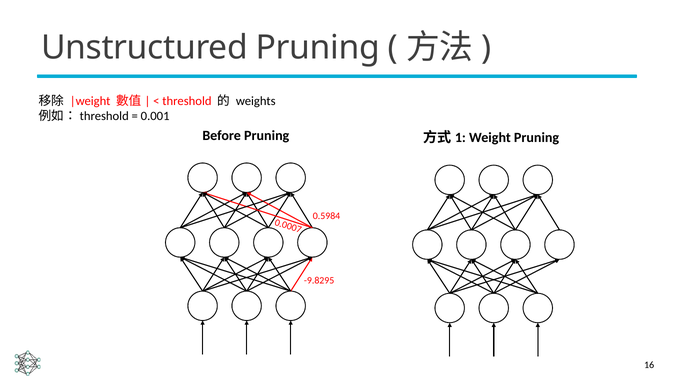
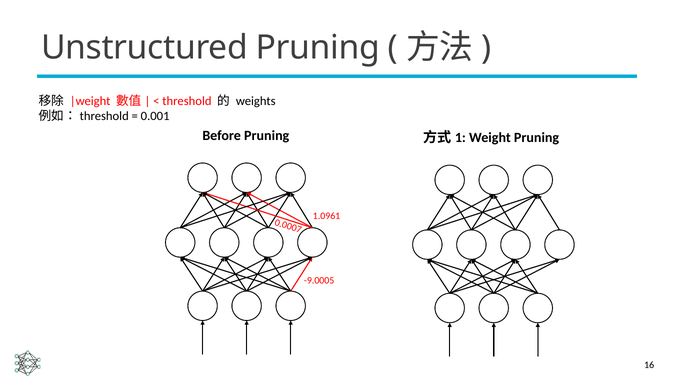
0.5984: 0.5984 -> 1.0961
-9.8295: -9.8295 -> -9.0005
